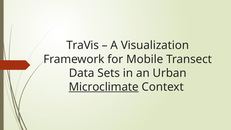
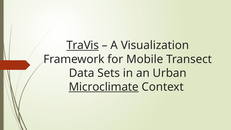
TraVis underline: none -> present
